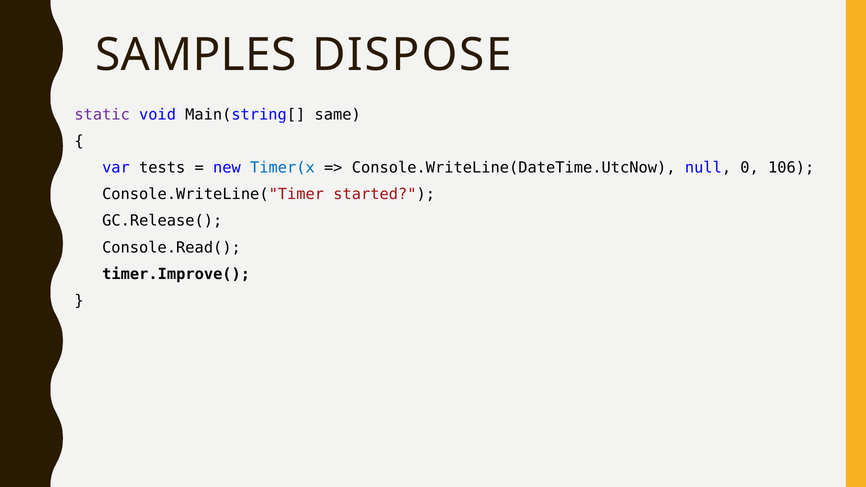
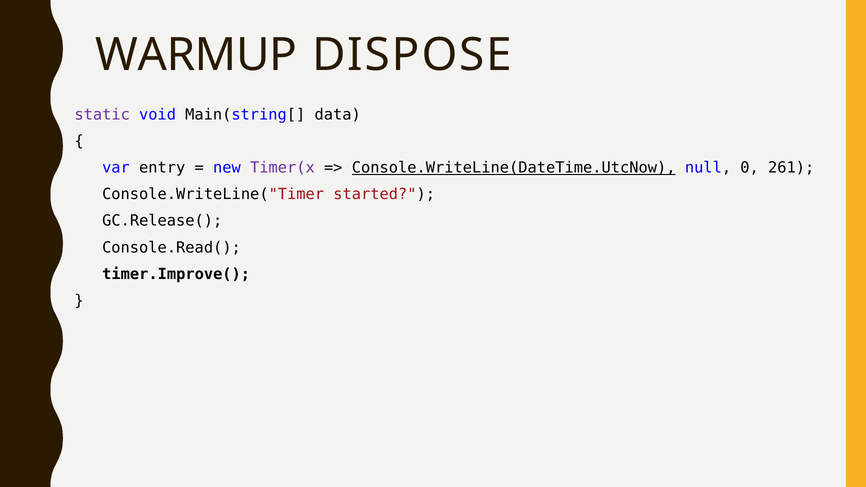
SAMPLES: SAMPLES -> WARMUP
same: same -> data
tests: tests -> entry
Timer(x colour: blue -> purple
Console.WriteLine(DateTime.UtcNow underline: none -> present
106: 106 -> 261
